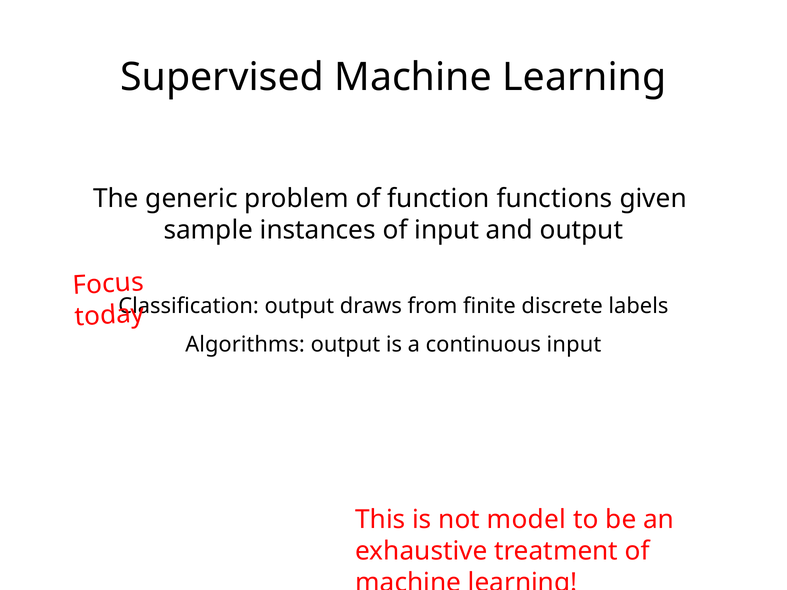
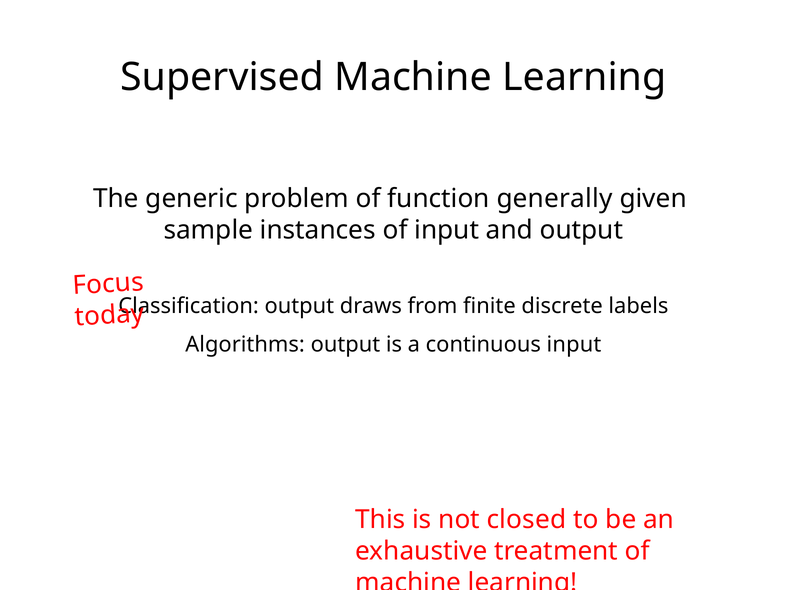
functions: functions -> generally
model: model -> closed
